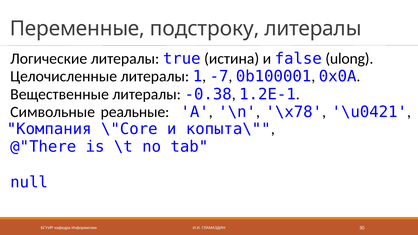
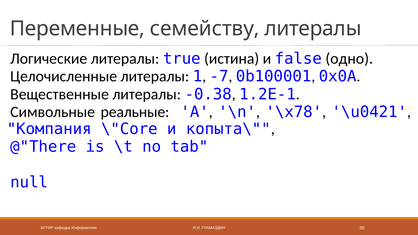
подстроку: подстроку -> семейству
ulong: ulong -> одно
